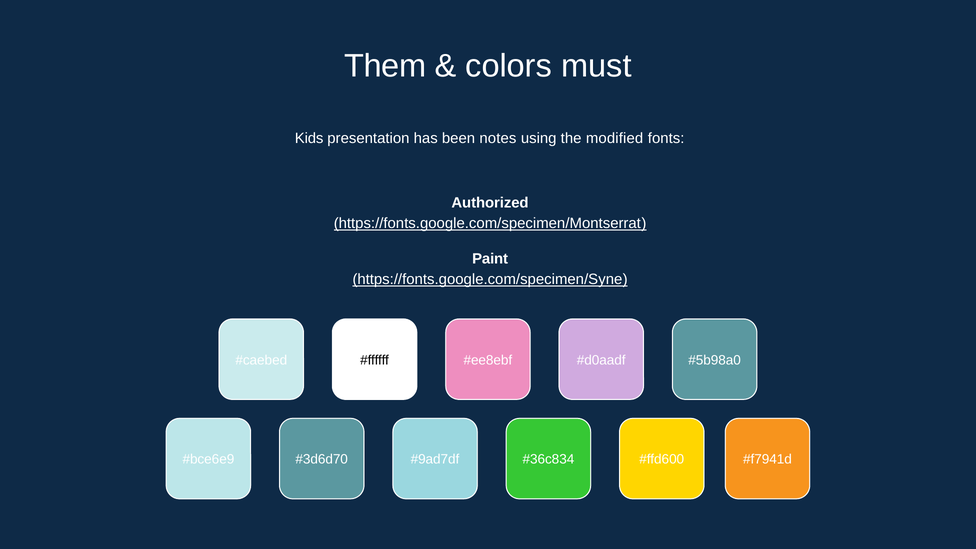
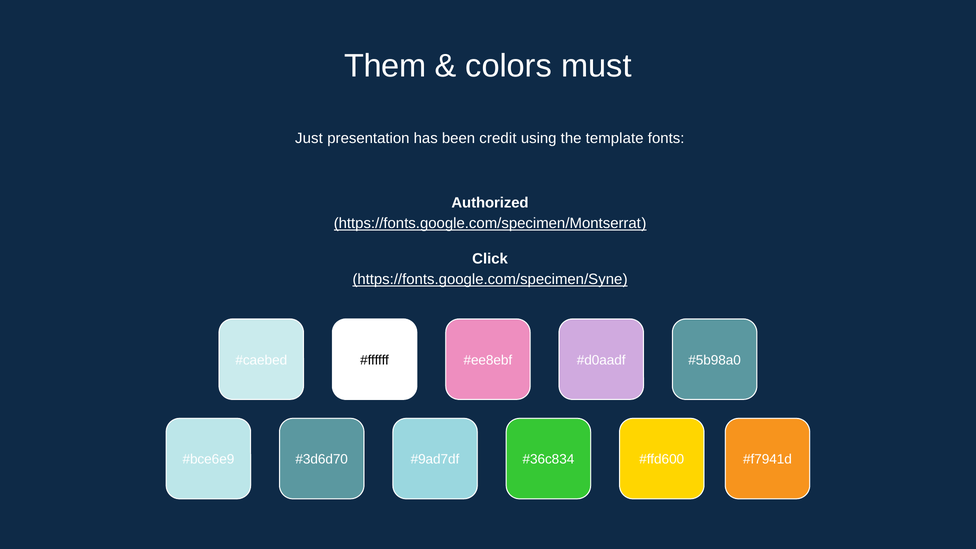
Kids: Kids -> Just
notes: notes -> credit
modified: modified -> template
Paint: Paint -> Click
